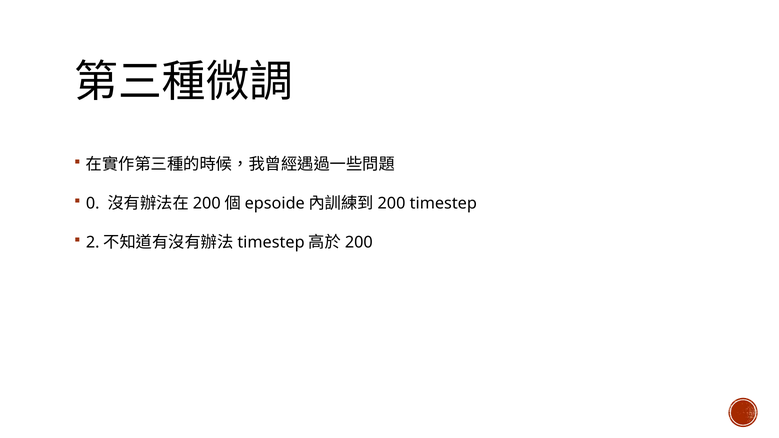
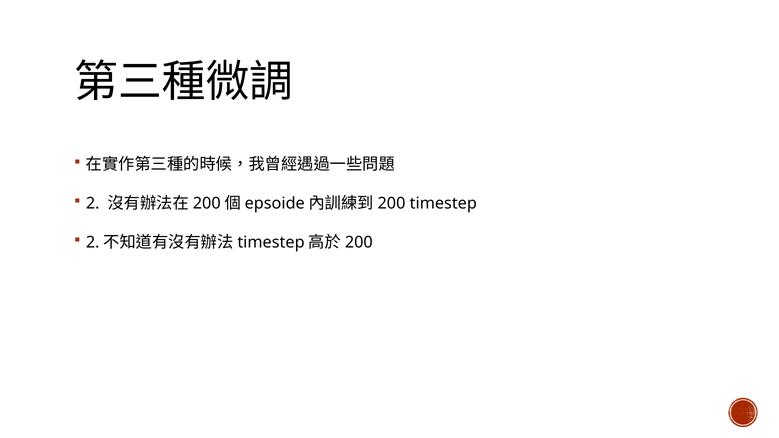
0 at (93, 204): 0 -> 2
